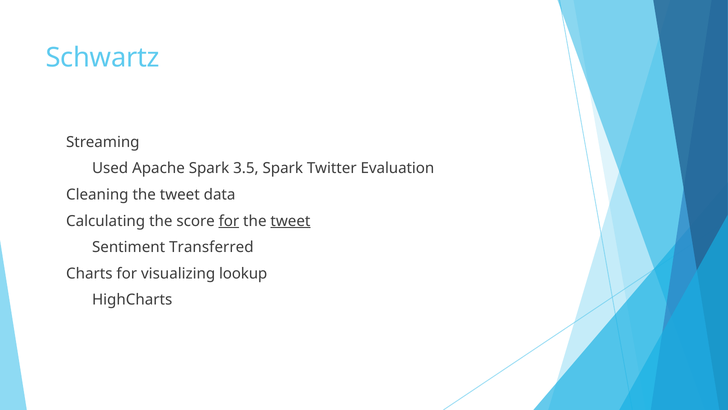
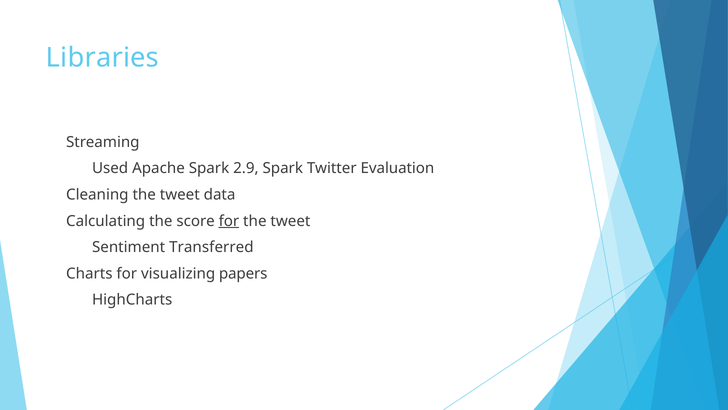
Schwartz: Schwartz -> Libraries
3.5: 3.5 -> 2.9
tweet at (290, 221) underline: present -> none
lookup: lookup -> papers
